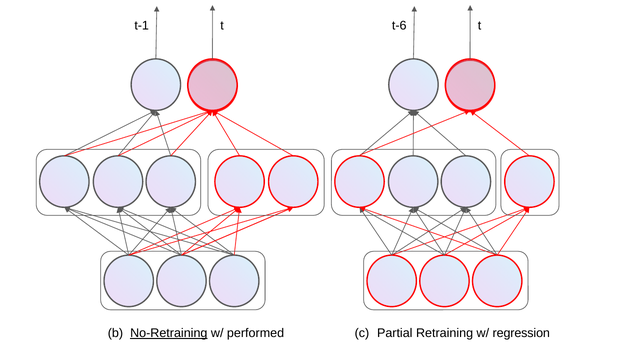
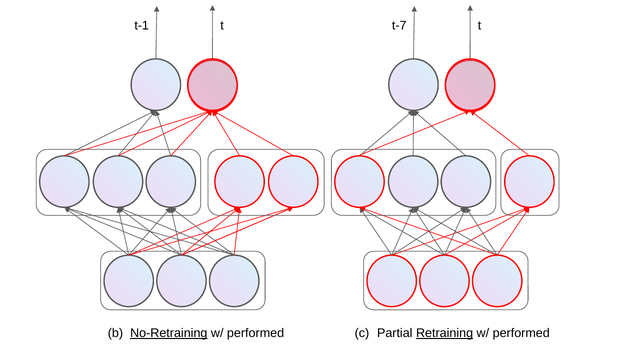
t-6: t-6 -> t-7
Retraining underline: none -> present
regression at (521, 333): regression -> performed
